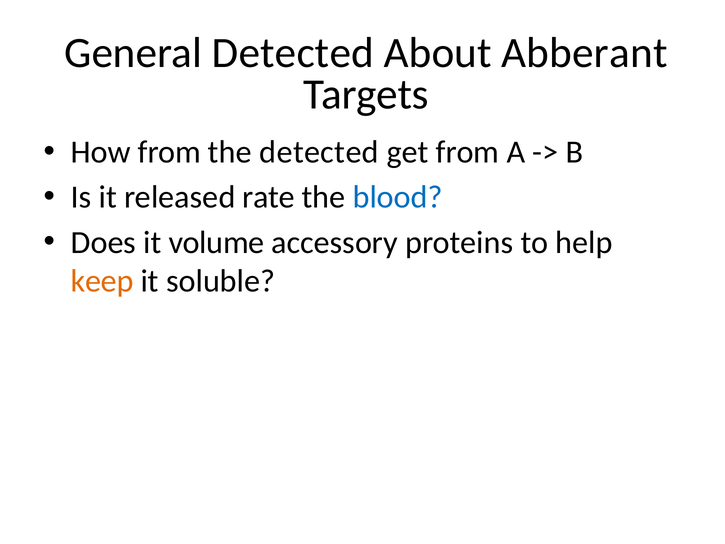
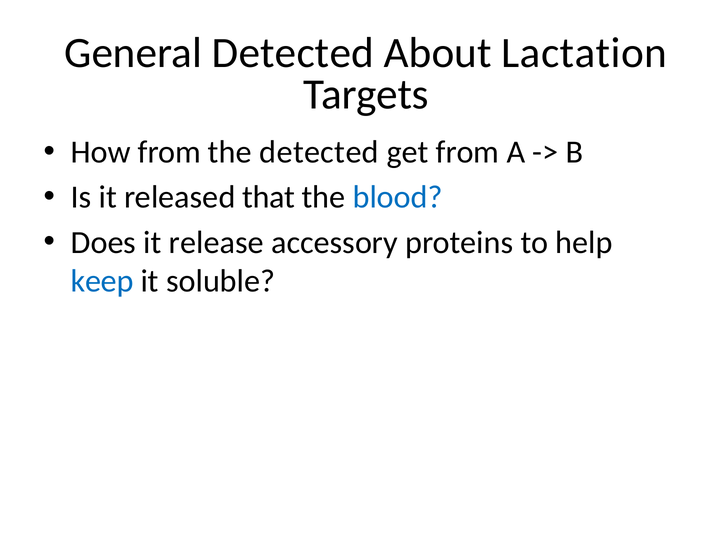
Abberant: Abberant -> Lactation
rate: rate -> that
volume: volume -> release
keep colour: orange -> blue
